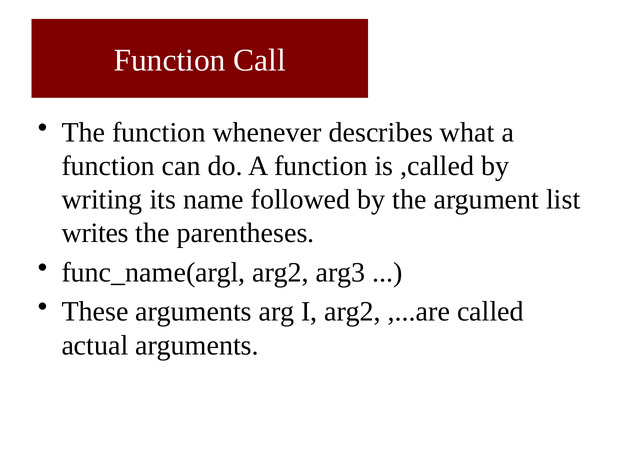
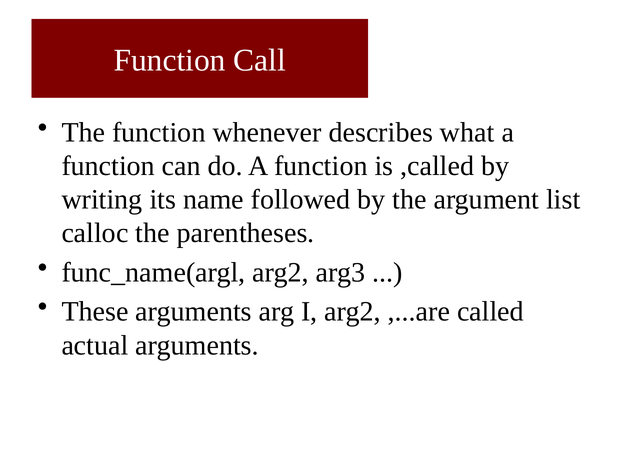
writes: writes -> calloc
